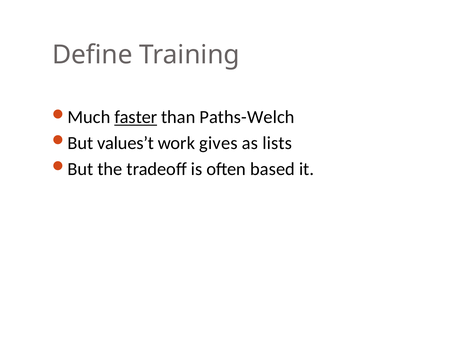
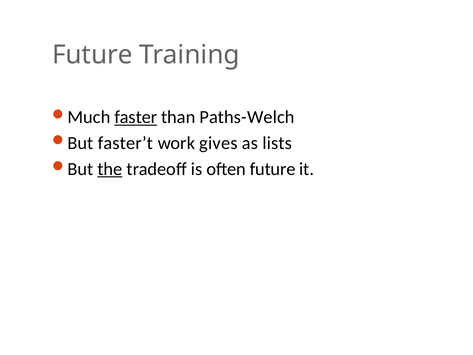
Define at (92, 55): Define -> Future
values’t: values’t -> faster’t
the underline: none -> present
often based: based -> future
